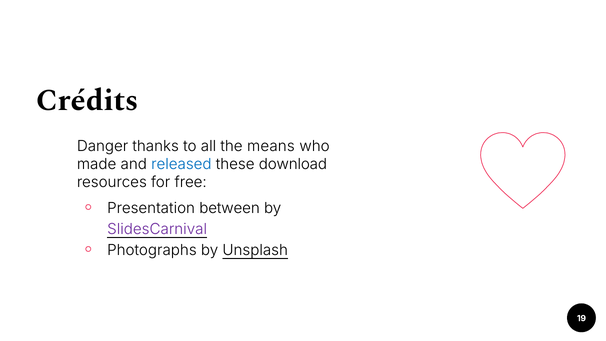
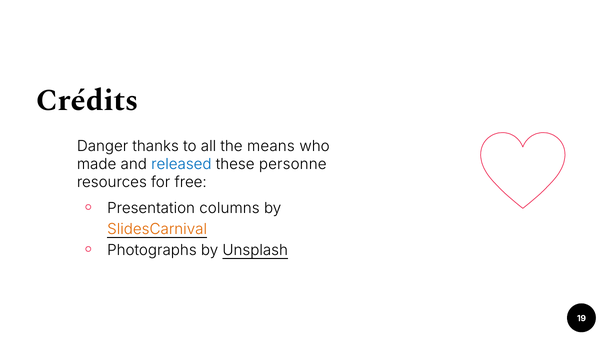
download: download -> personne
between: between -> columns
SlidesCarnival colour: purple -> orange
